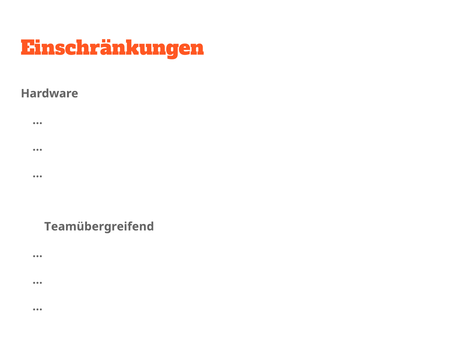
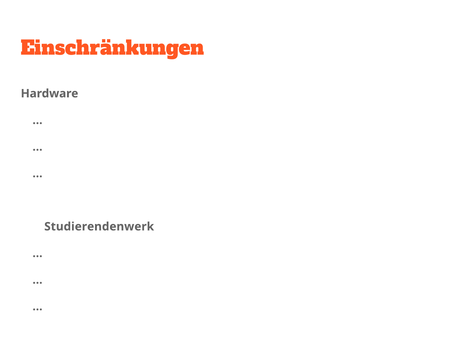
Teamübergreifend: Teamübergreifend -> Studierendenwerk
